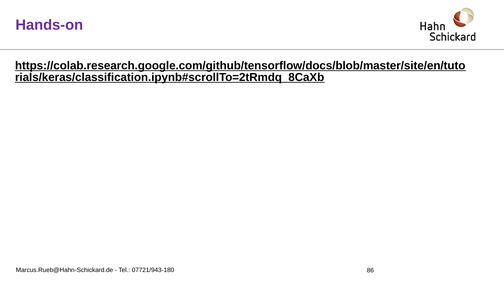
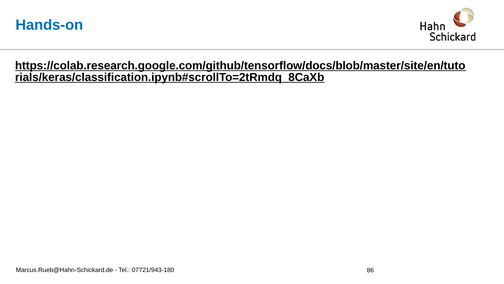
Hands-on colour: purple -> blue
